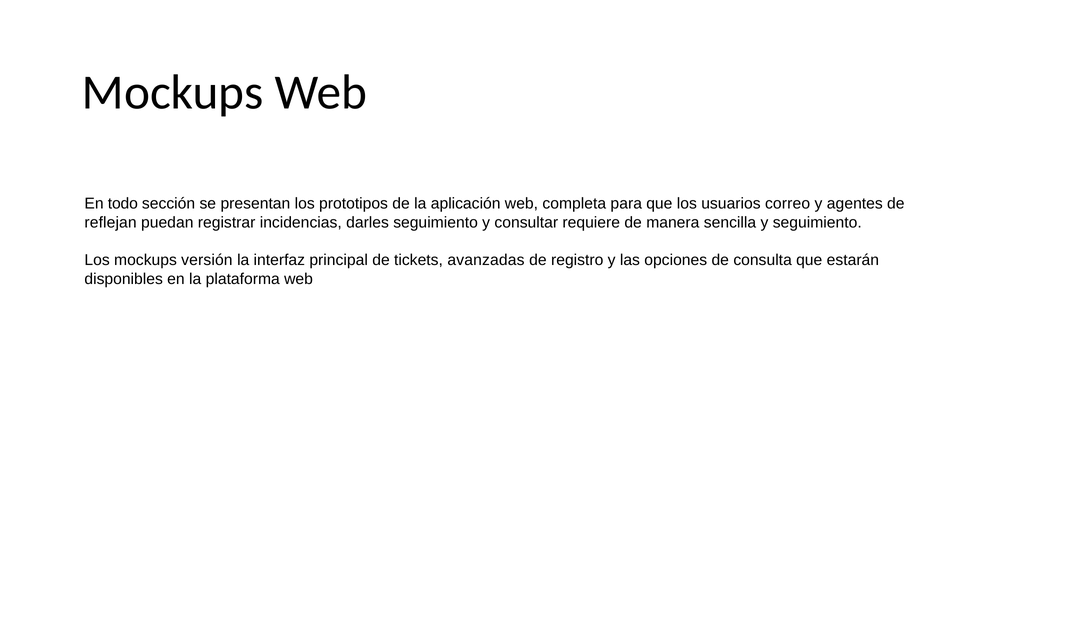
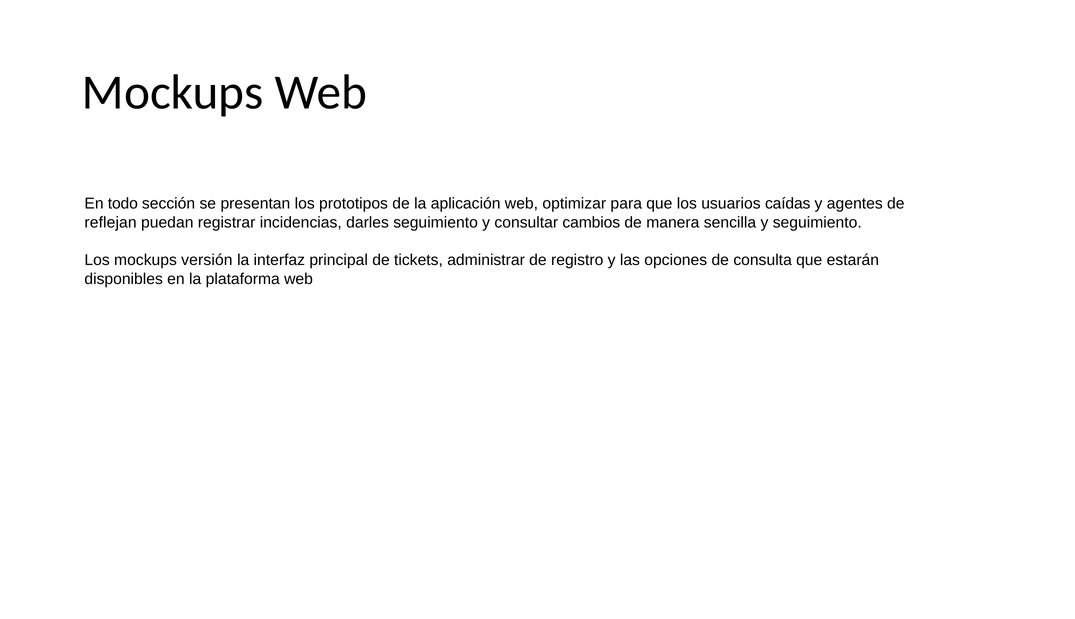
completa: completa -> optimizar
correo: correo -> caídas
requiere: requiere -> cambios
avanzadas: avanzadas -> administrar
